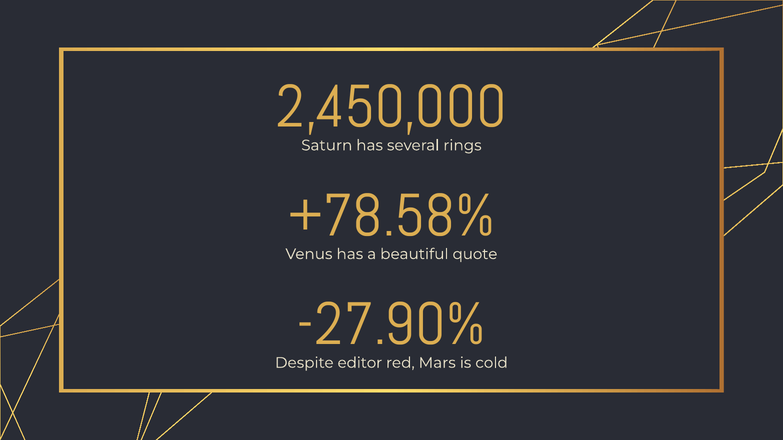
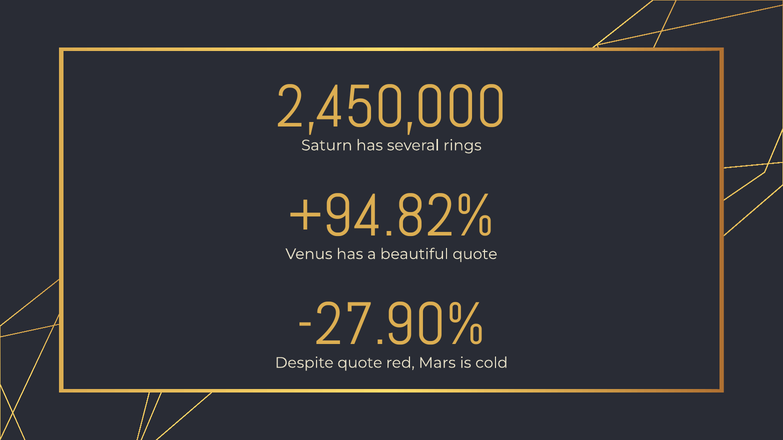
+78.58%: +78.58% -> +94.82%
Despite editor: editor -> quote
